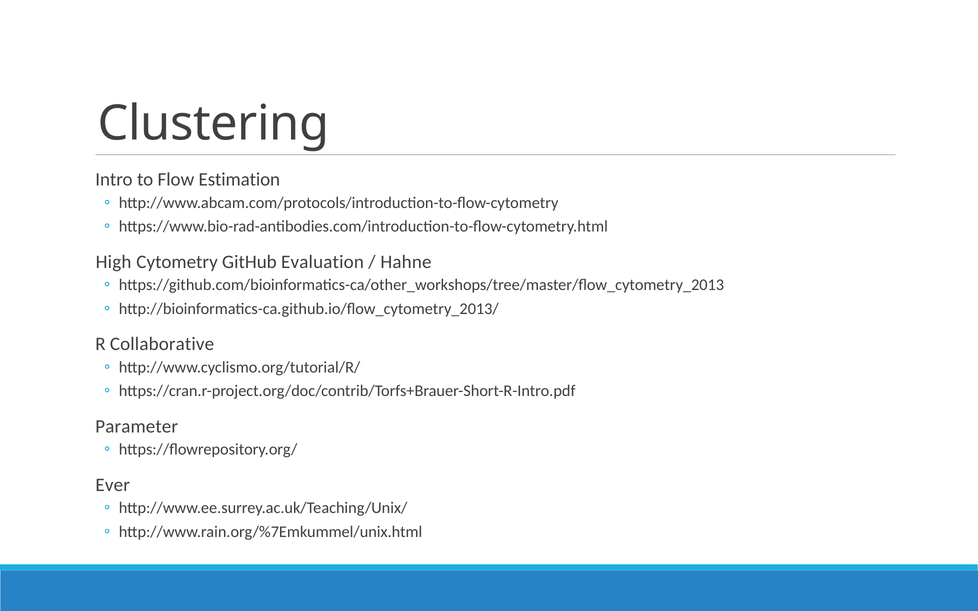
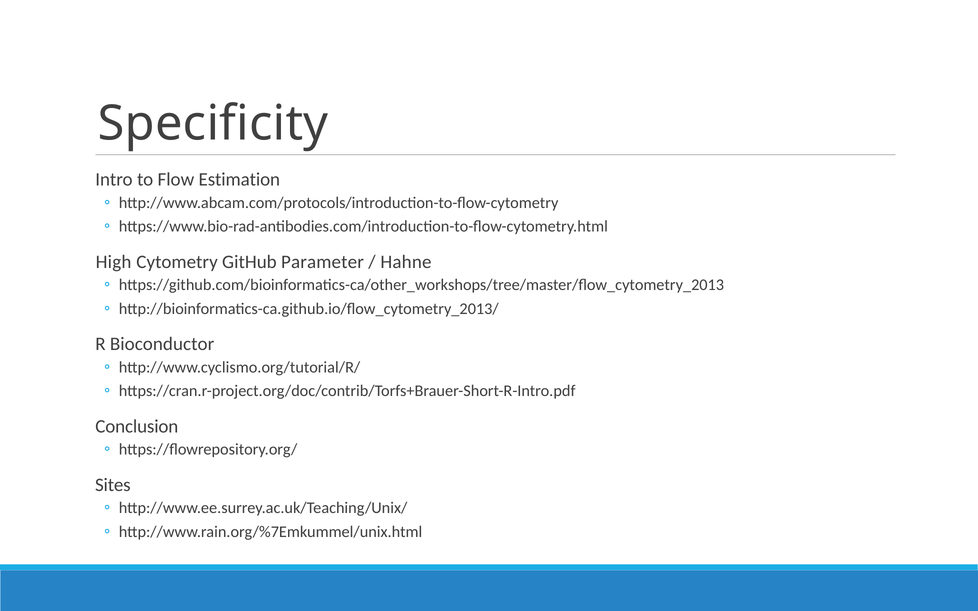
Clustering: Clustering -> Specificity
Evaluation: Evaluation -> Parameter
Collaborative: Collaborative -> Bioconductor
Parameter: Parameter -> Conclusion
Ever: Ever -> Sites
